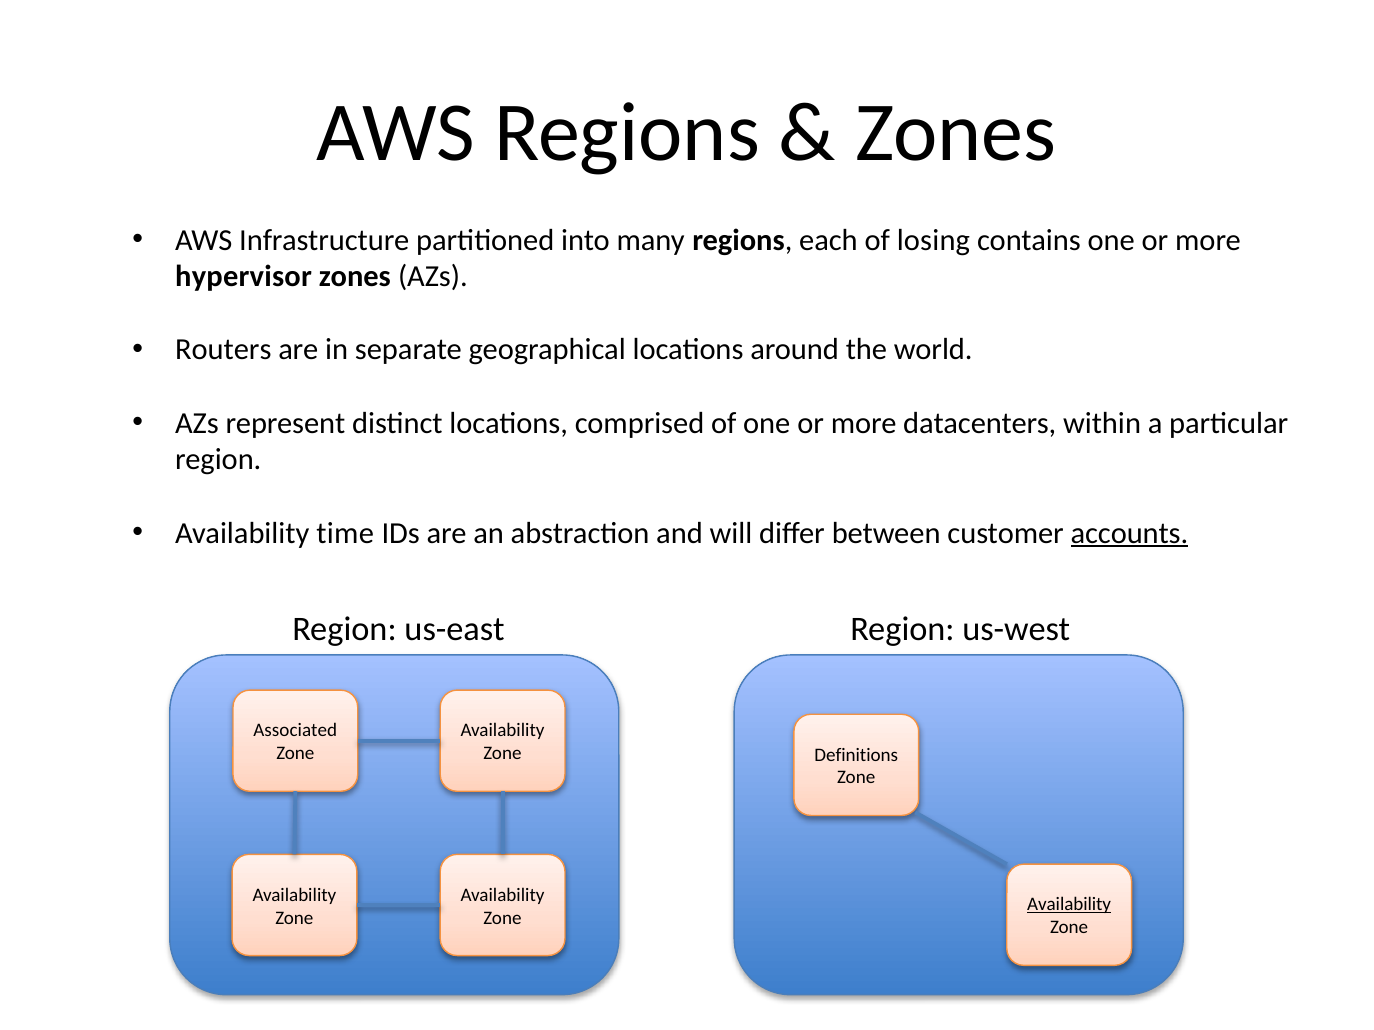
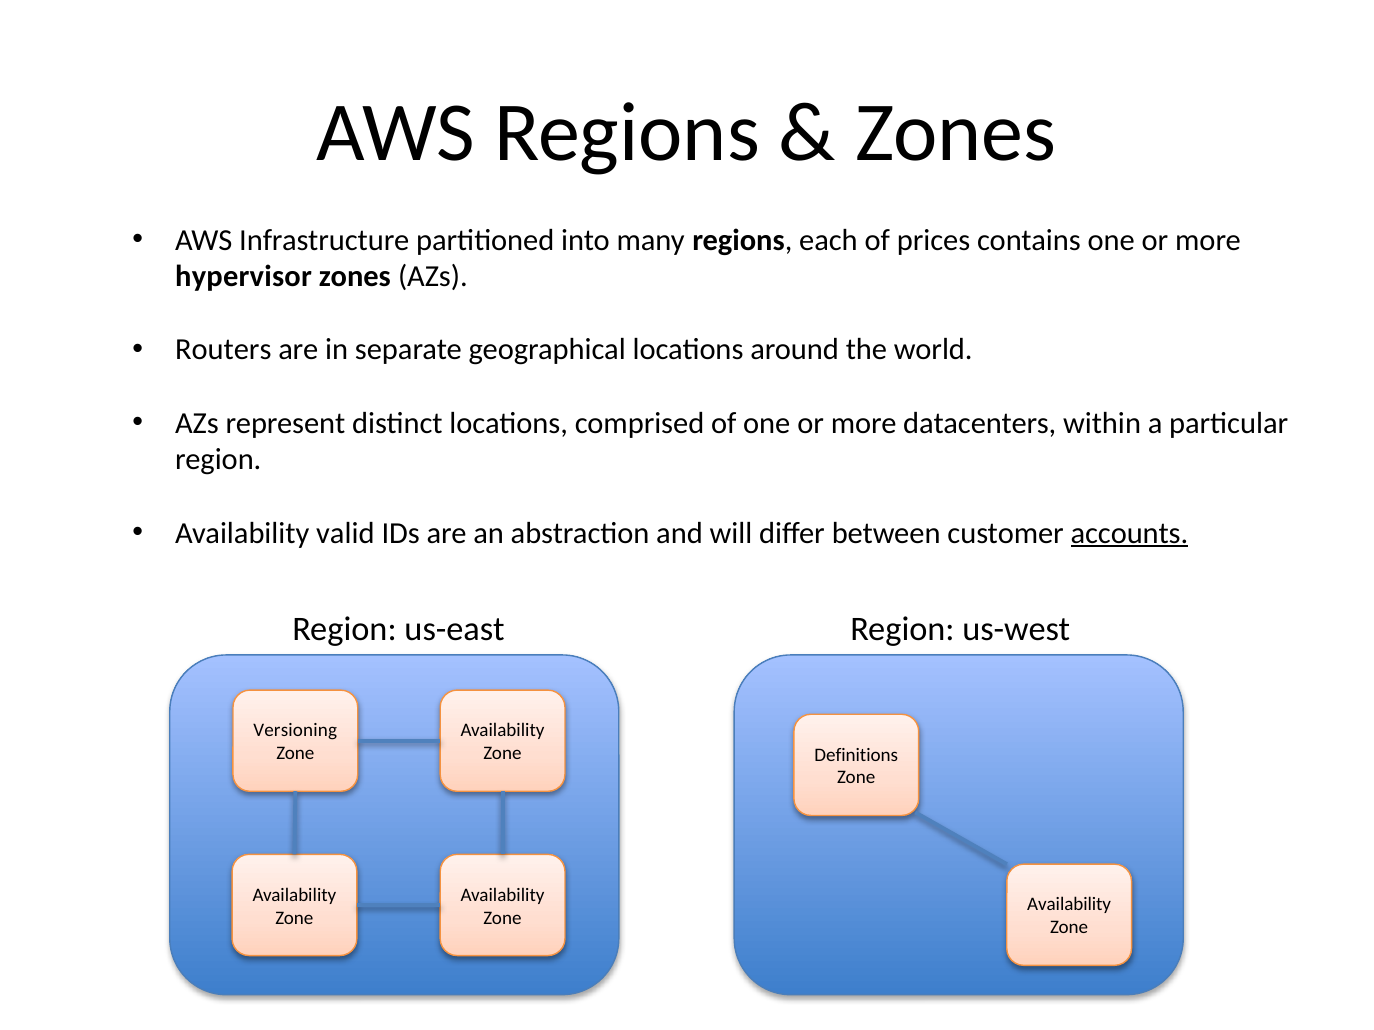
losing: losing -> prices
time: time -> valid
Associated: Associated -> Versioning
Availability at (1069, 905) underline: present -> none
